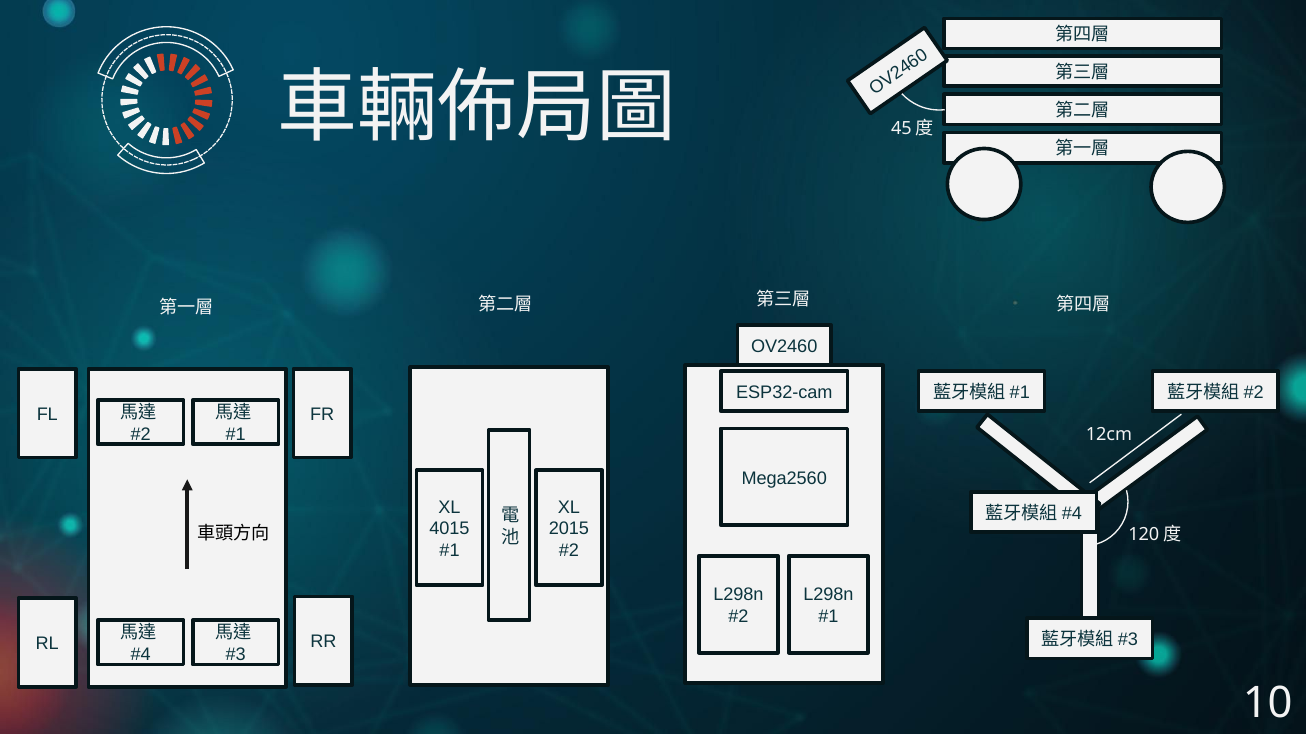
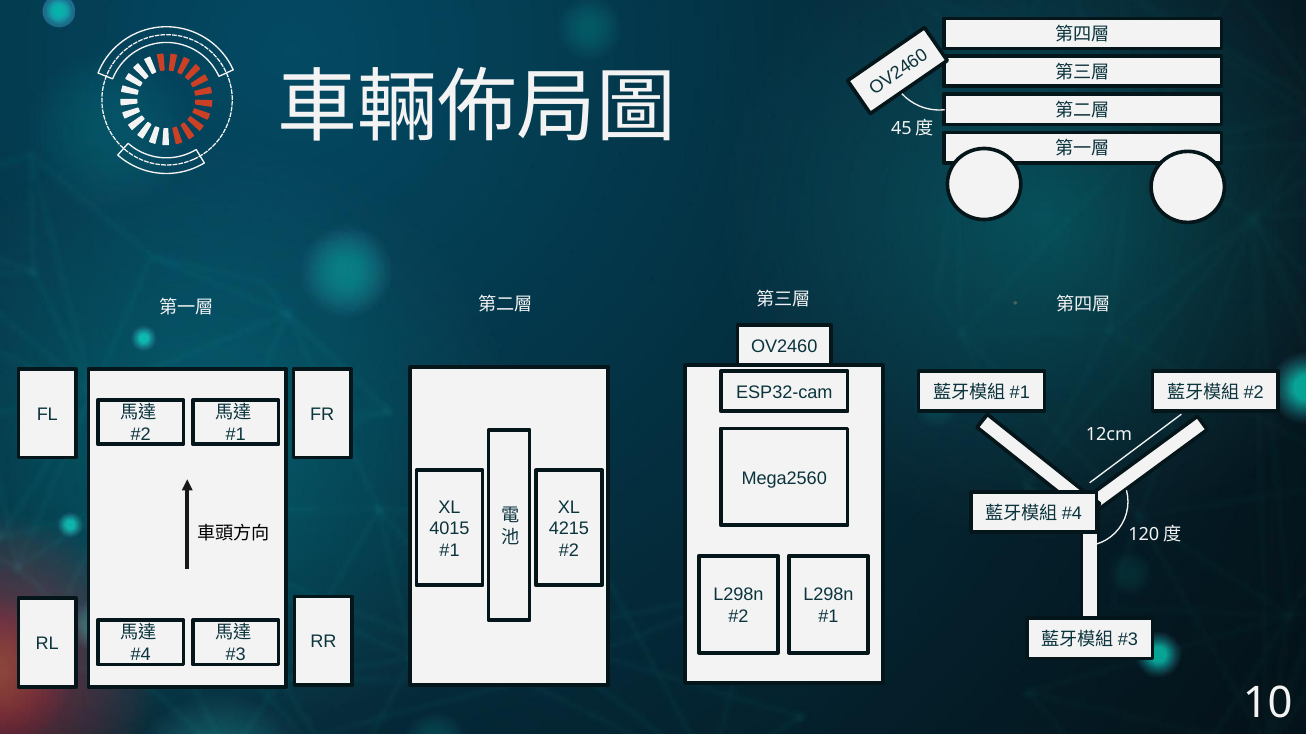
2015: 2015 -> 4215
